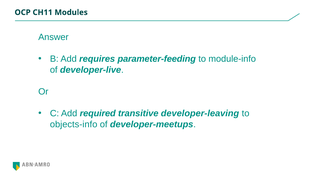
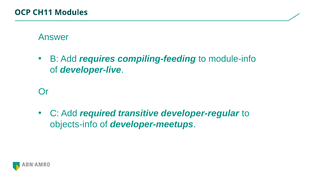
parameter-feeding: parameter-feeding -> compiling-feeding
developer-leaving: developer-leaving -> developer-regular
